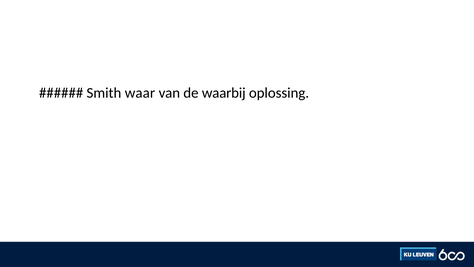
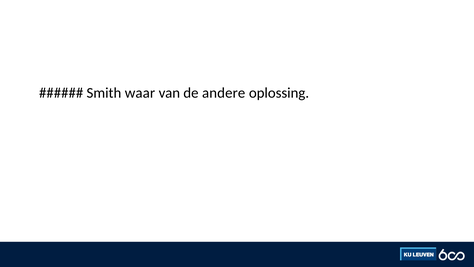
waarbij: waarbij -> andere
